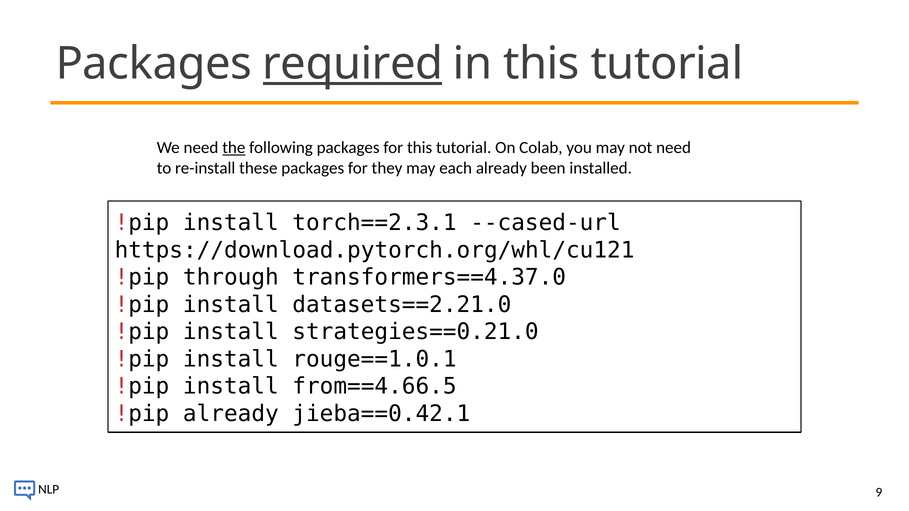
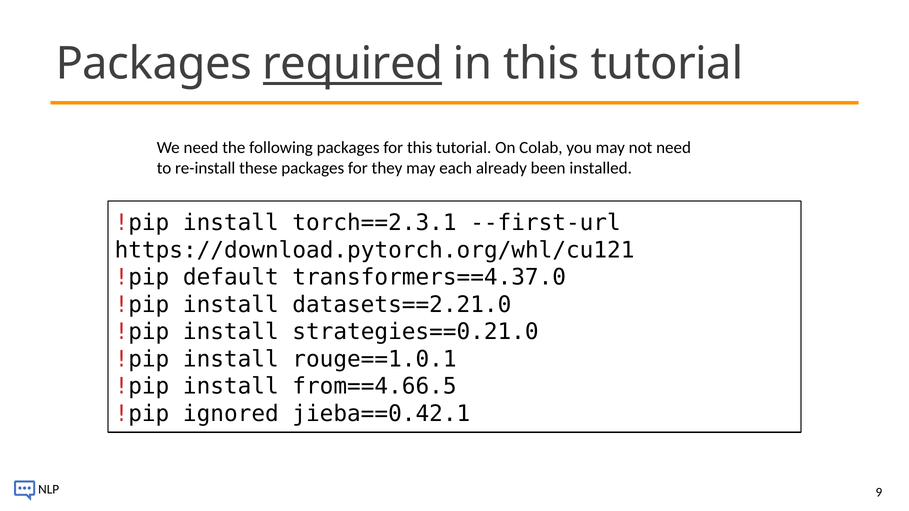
the underline: present -> none
--cased-url: --cased-url -> --first-url
through: through -> default
!pip already: already -> ignored
